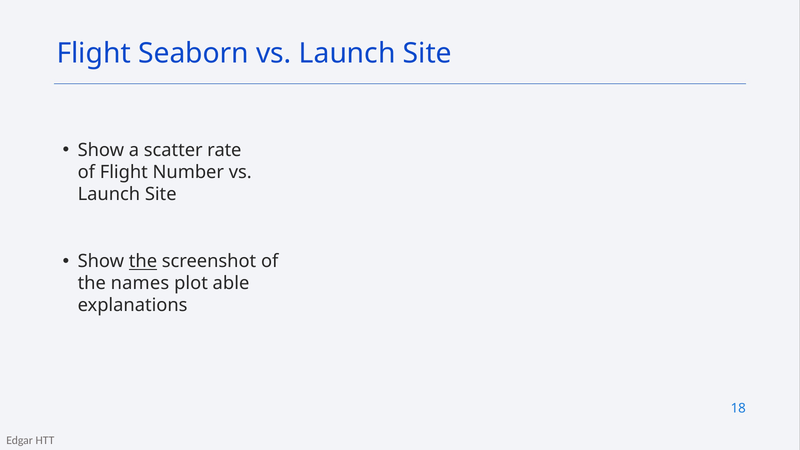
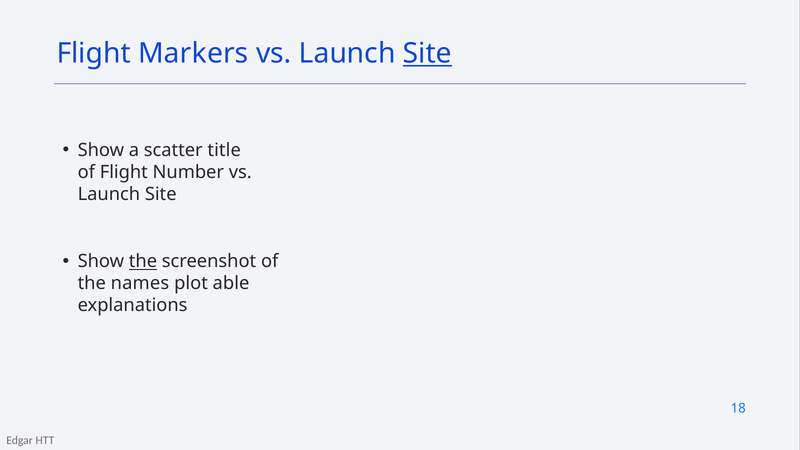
Seaborn: Seaborn -> Markers
Site at (427, 53) underline: none -> present
rate: rate -> title
